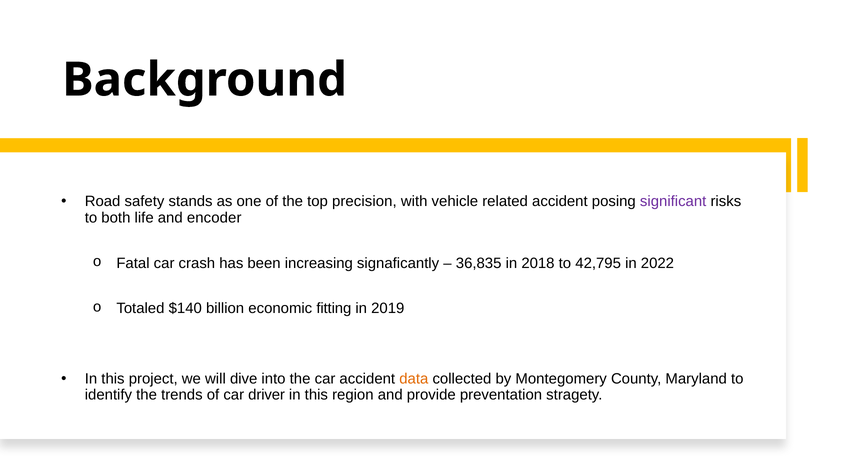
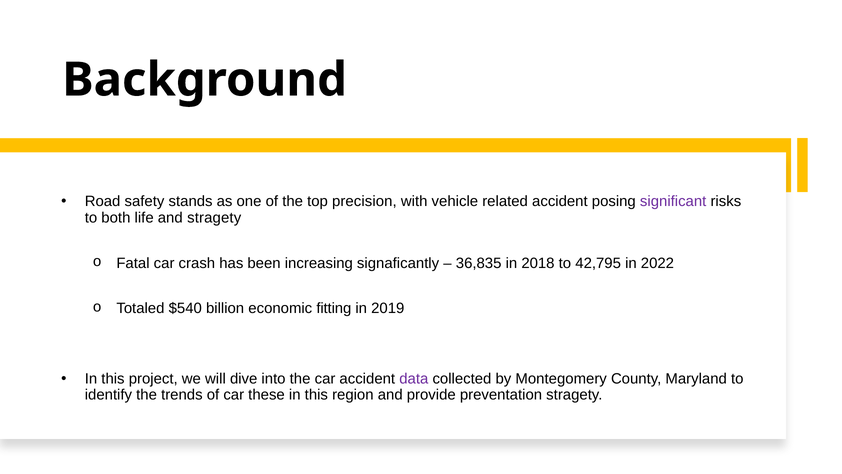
and encoder: encoder -> stragety
$140: $140 -> $540
data colour: orange -> purple
driver: driver -> these
